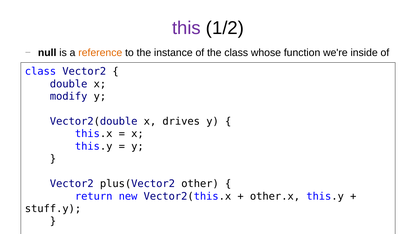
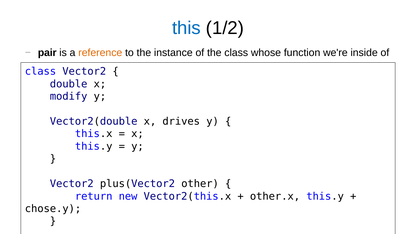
this colour: purple -> blue
null: null -> pair
stuff.y: stuff.y -> chose.y
